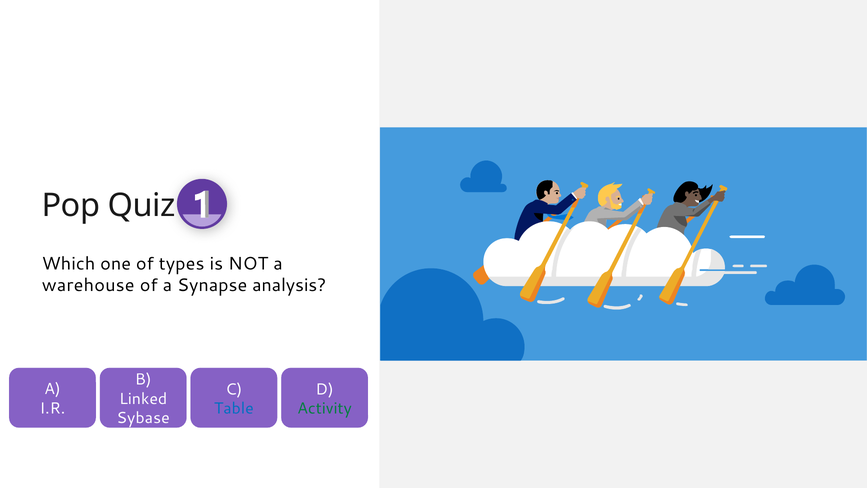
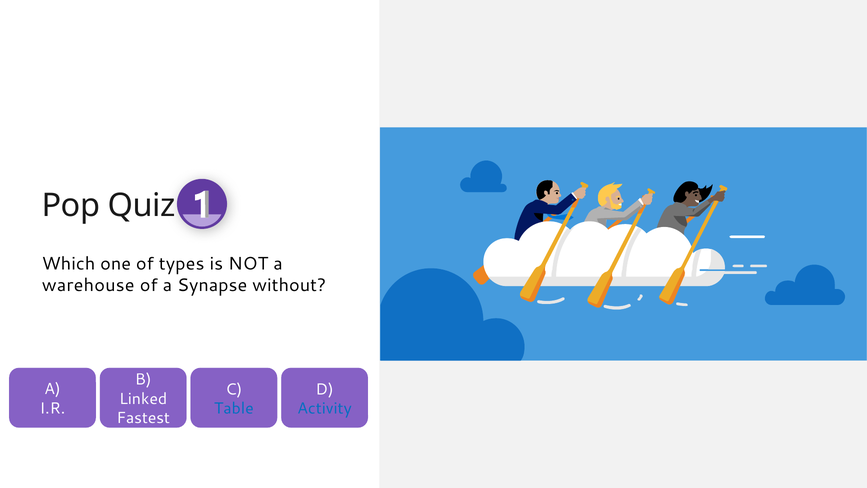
analysis: analysis -> without
Activity colour: green -> blue
Sybase: Sybase -> Fastest
